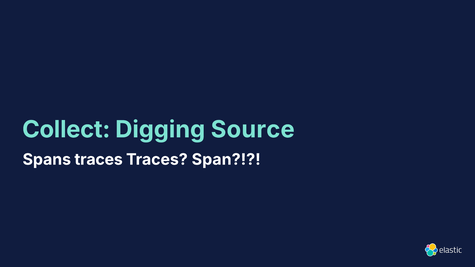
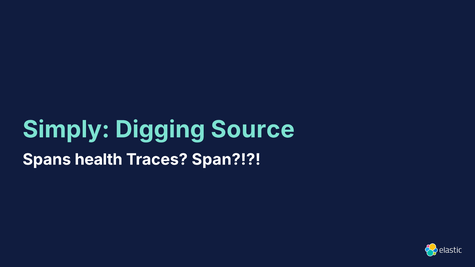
Collect: Collect -> Simply
Spans traces: traces -> health
